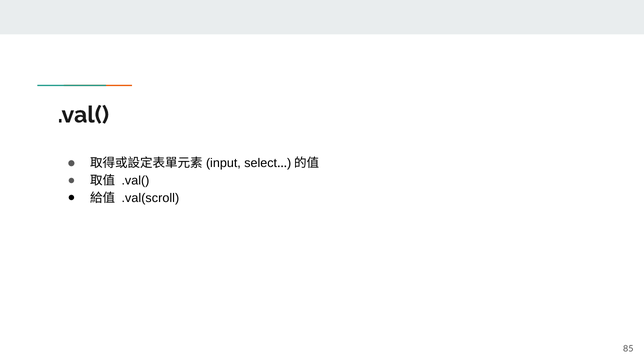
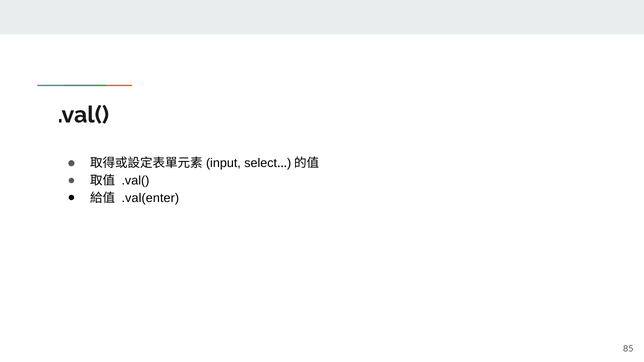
.val(scroll: .val(scroll -> .val(enter
